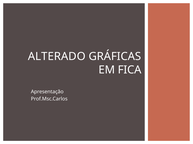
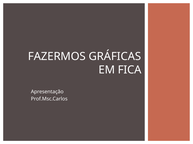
ALTERADO: ALTERADO -> FAZERMOS
